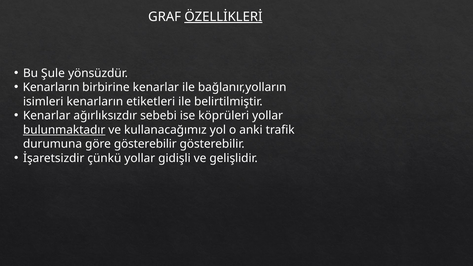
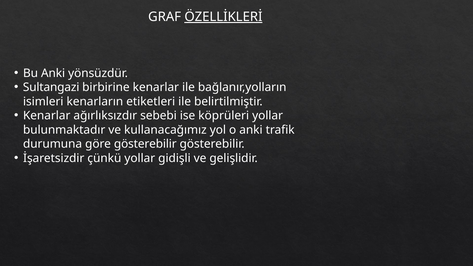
Bu Şule: Şule -> Anki
Kenarların at (51, 87): Kenarların -> Sultangazi
bulunmaktadır underline: present -> none
